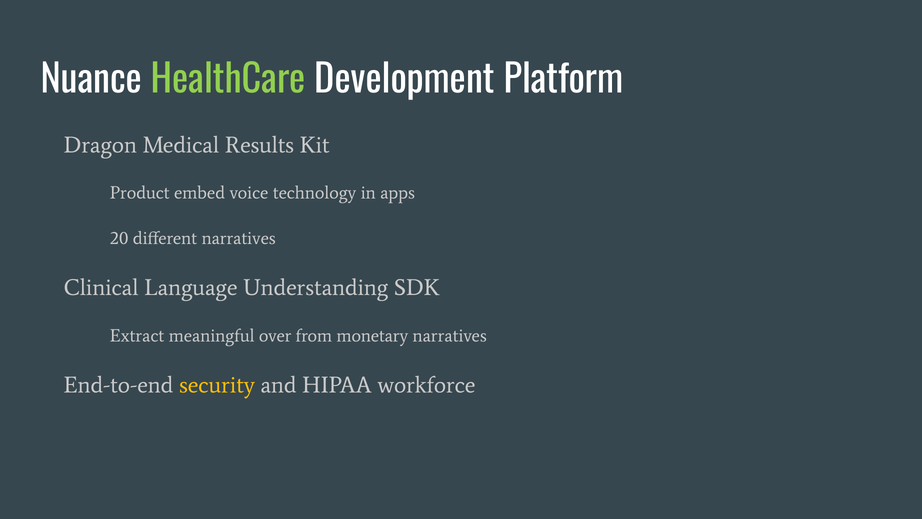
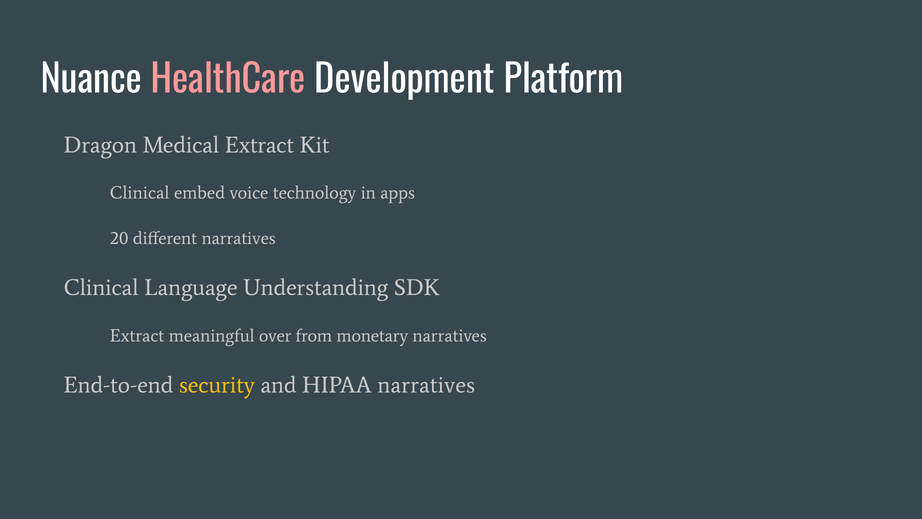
HealthCare colour: light green -> pink
Medical Results: Results -> Extract
Product at (140, 193): Product -> Clinical
HIPAA workforce: workforce -> narratives
